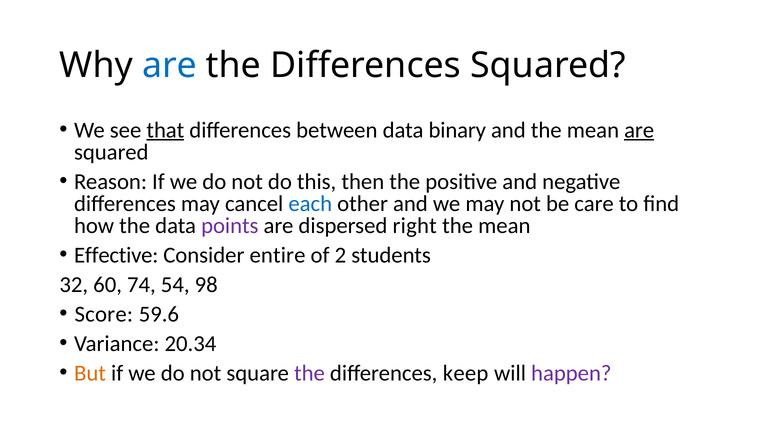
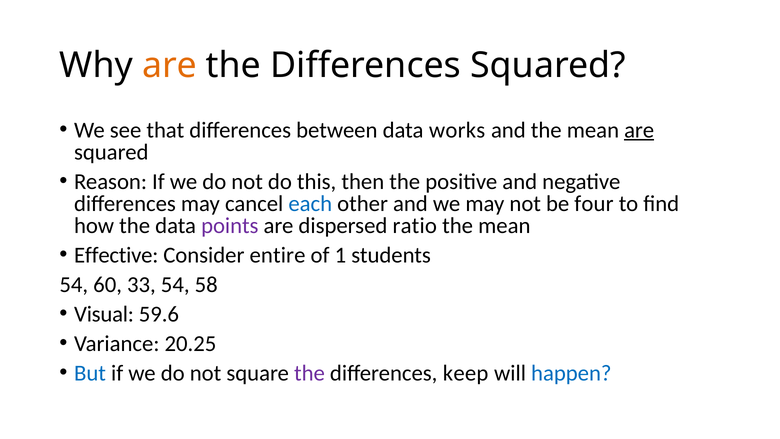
are at (170, 66) colour: blue -> orange
that underline: present -> none
binary: binary -> works
care: care -> four
right: right -> ratio
2: 2 -> 1
32 at (74, 285): 32 -> 54
74: 74 -> 33
98: 98 -> 58
Score: Score -> Visual
20.34: 20.34 -> 20.25
But colour: orange -> blue
happen colour: purple -> blue
